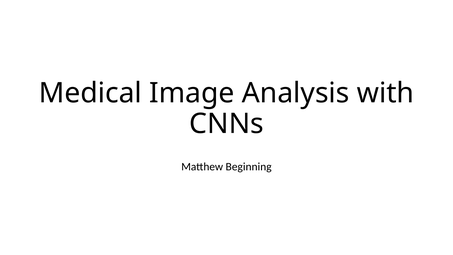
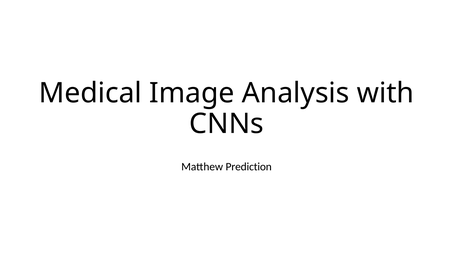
Beginning: Beginning -> Prediction
